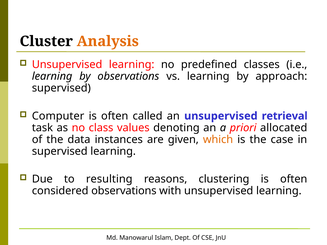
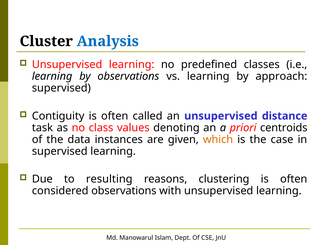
Analysis colour: orange -> blue
Computer: Computer -> Contiguity
retrieval: retrieval -> distance
allocated: allocated -> centroids
